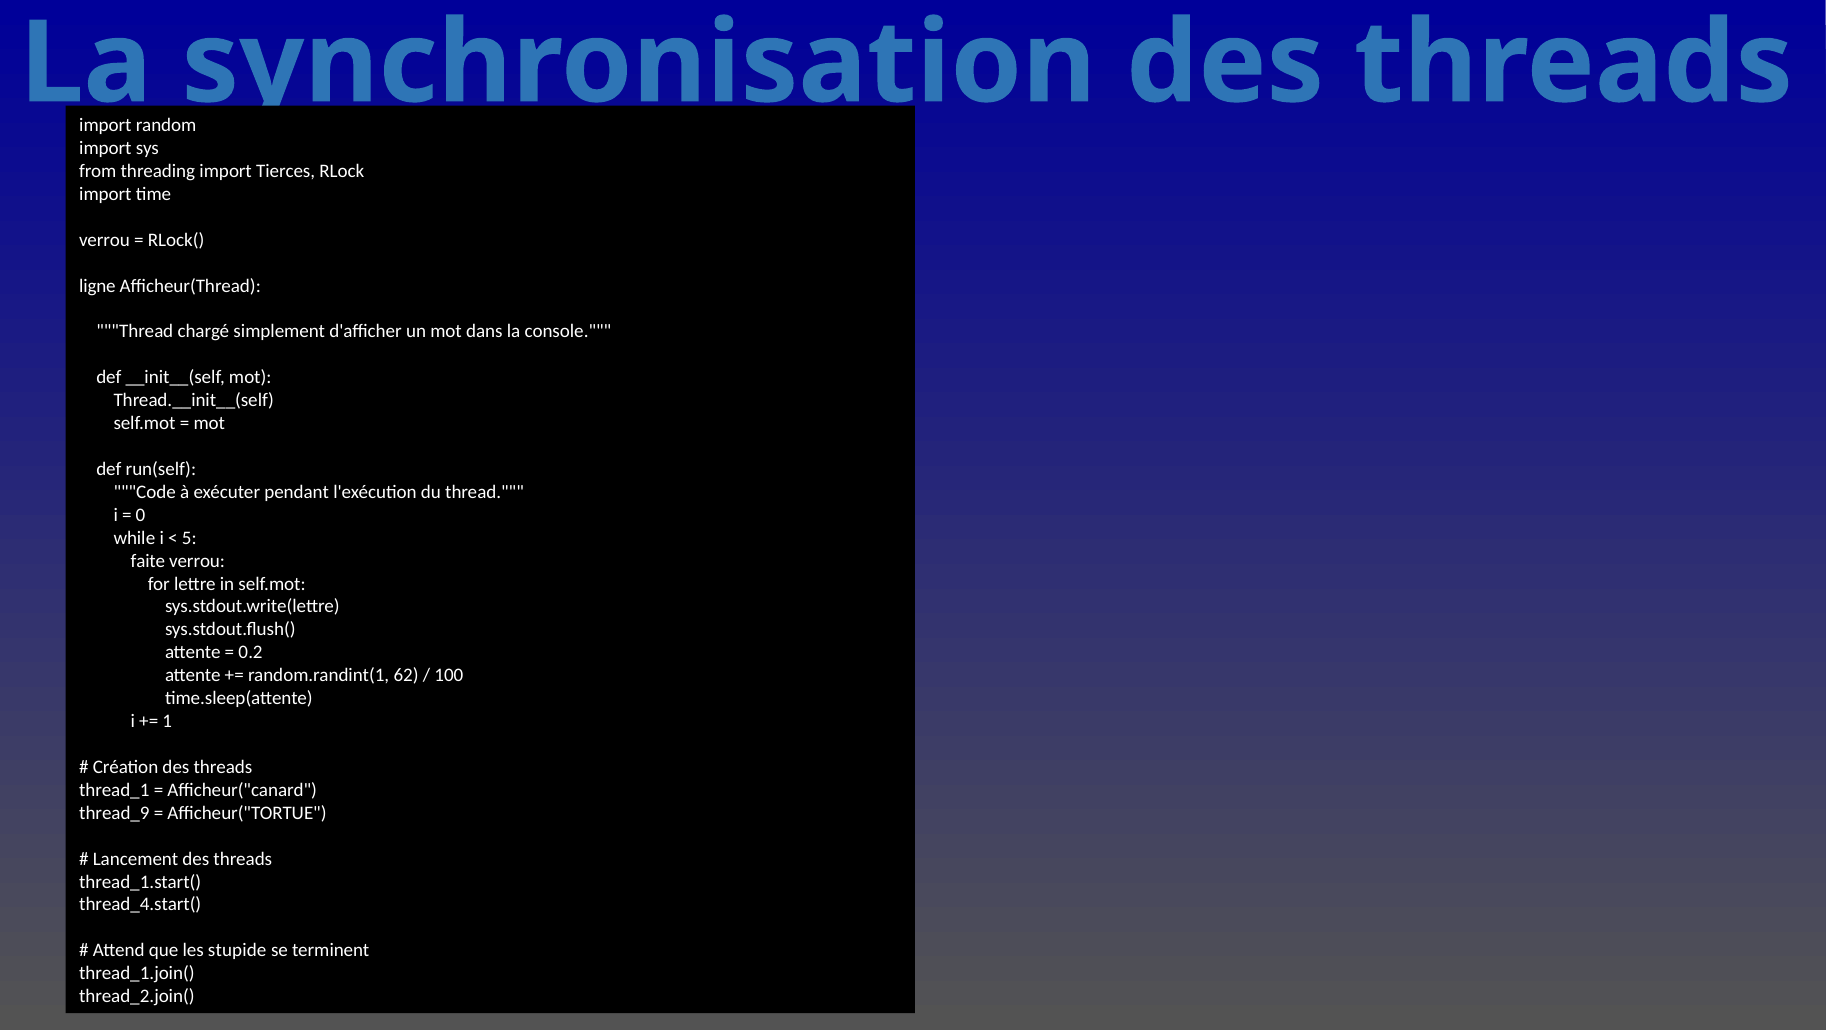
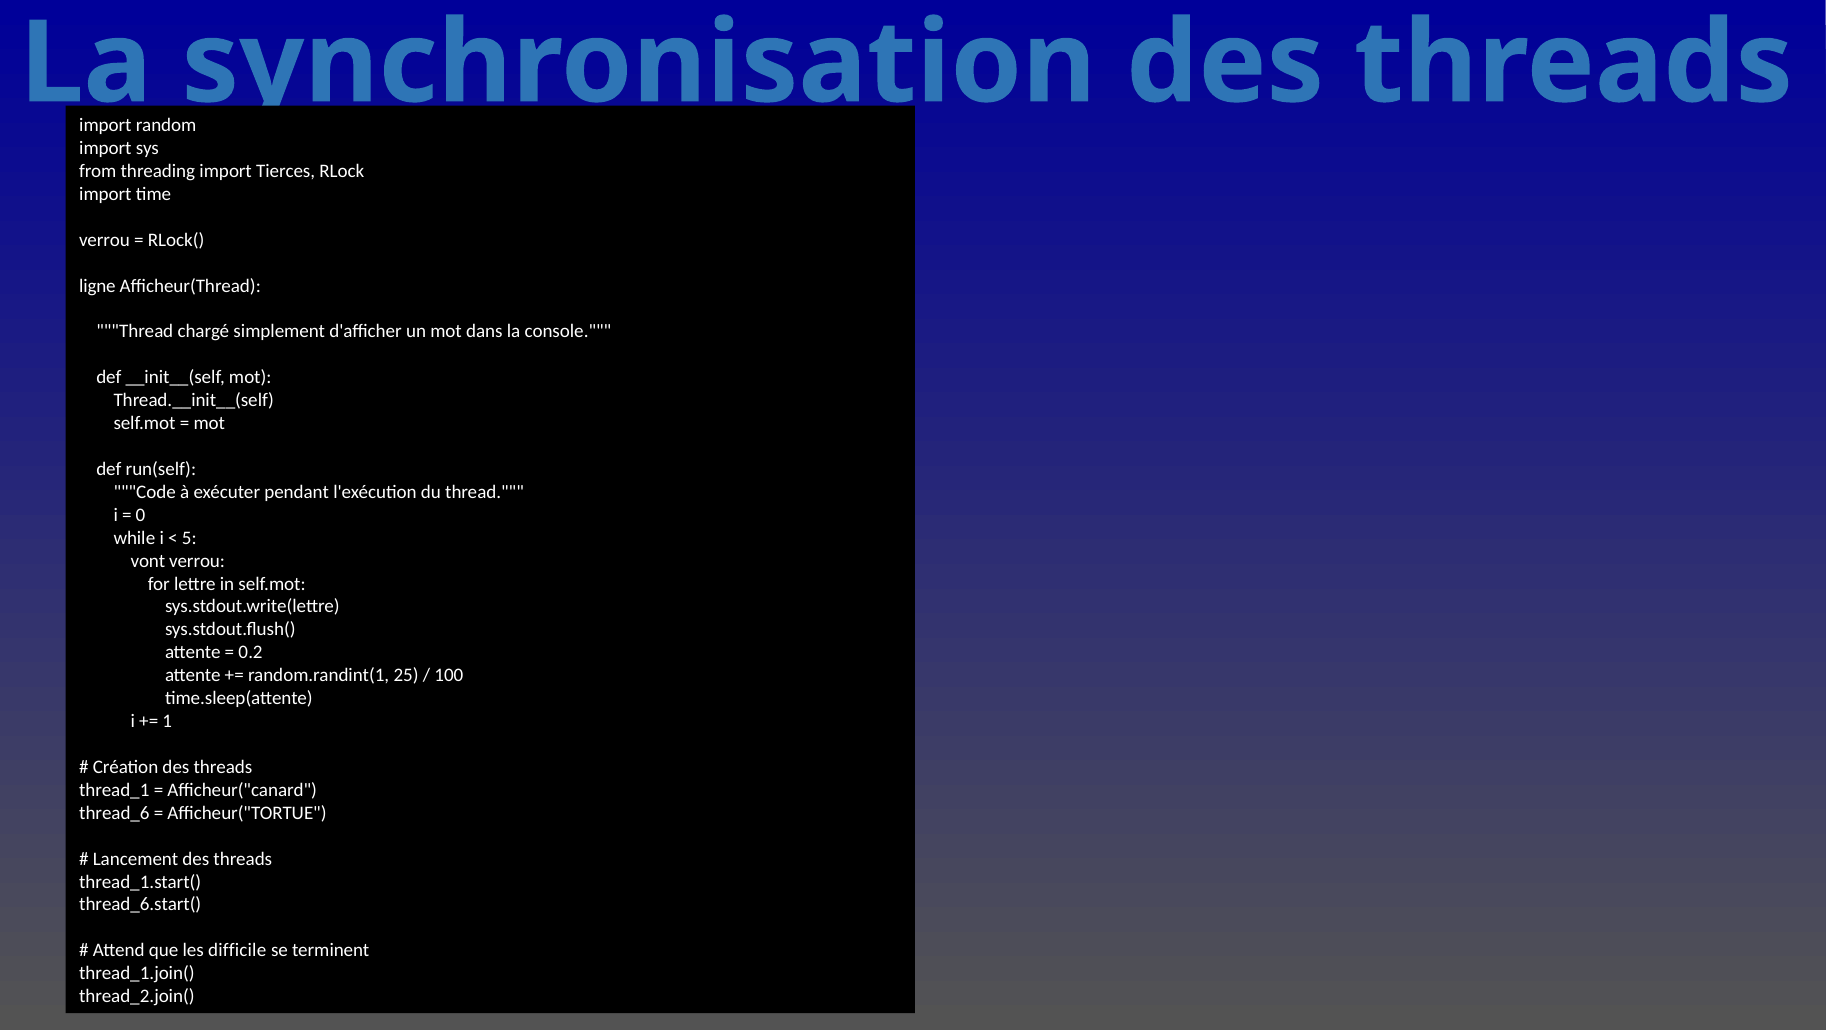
faite: faite -> vont
62: 62 -> 25
thread_9: thread_9 -> thread_6
thread_4.start(: thread_4.start( -> thread_6.start(
stupide: stupide -> difficile
